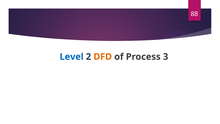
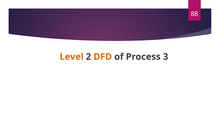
Level colour: blue -> orange
